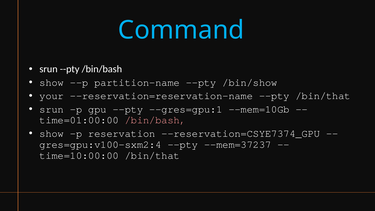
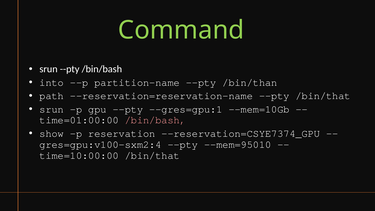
Command colour: light blue -> light green
show at (52, 82): show -> into
/bin/show: /bin/show -> /bin/than
your: your -> path
--mem=37237: --mem=37237 -> --mem=95010
